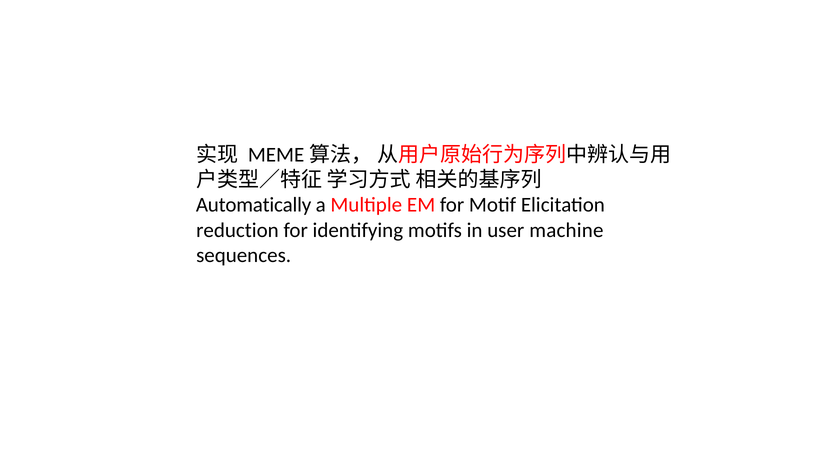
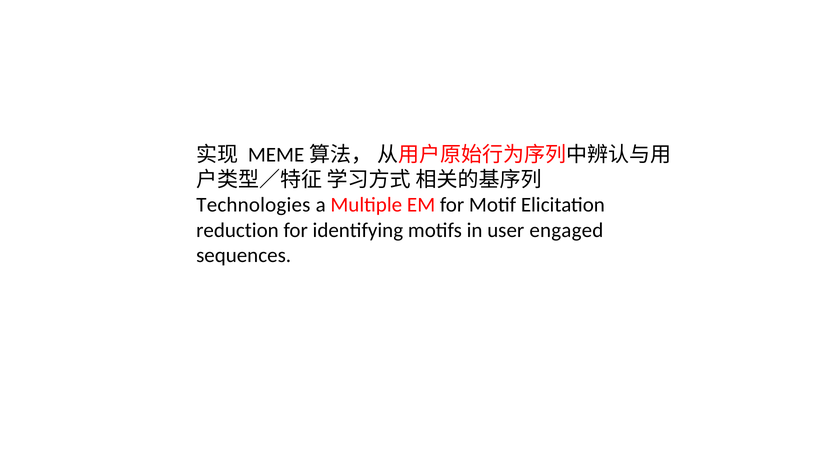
Automatically: Automatically -> Technologies
machine: machine -> engaged
